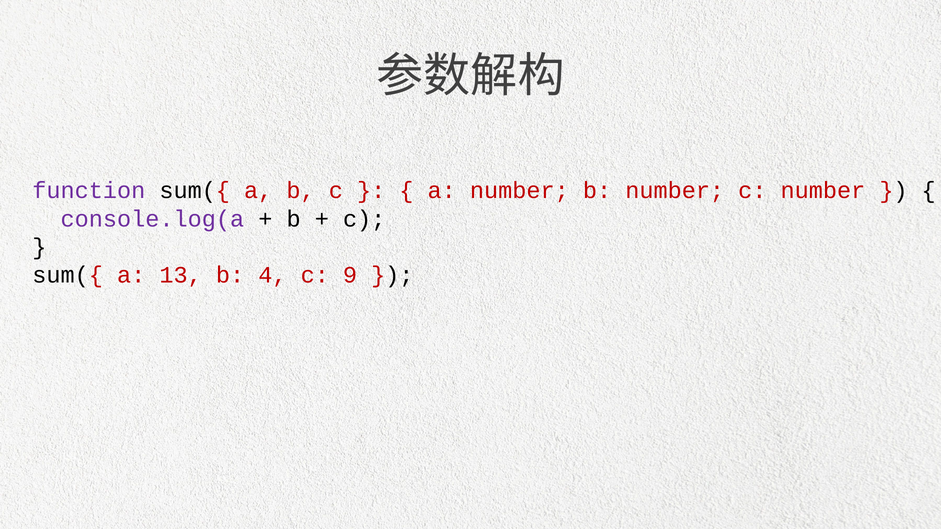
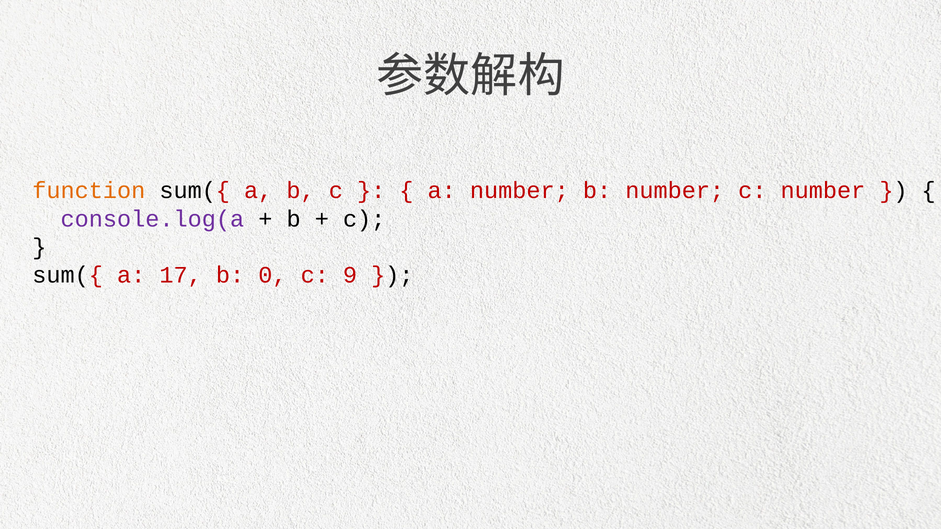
function colour: purple -> orange
13: 13 -> 17
4: 4 -> 0
